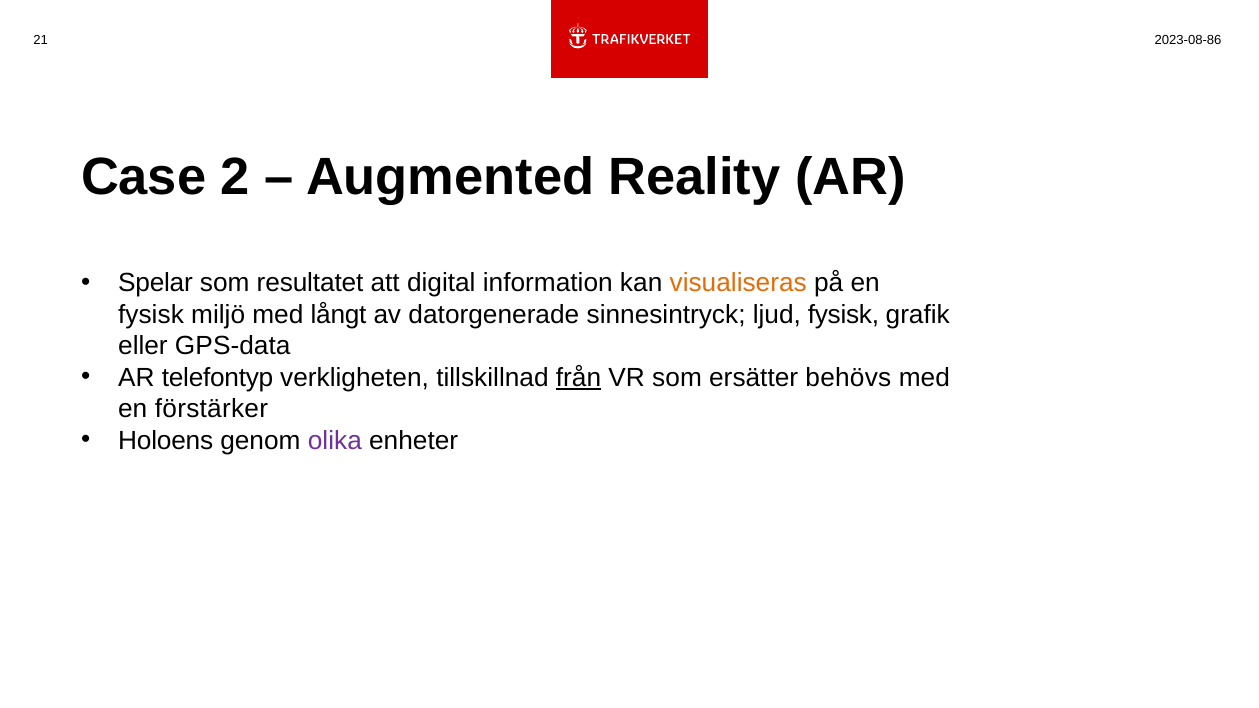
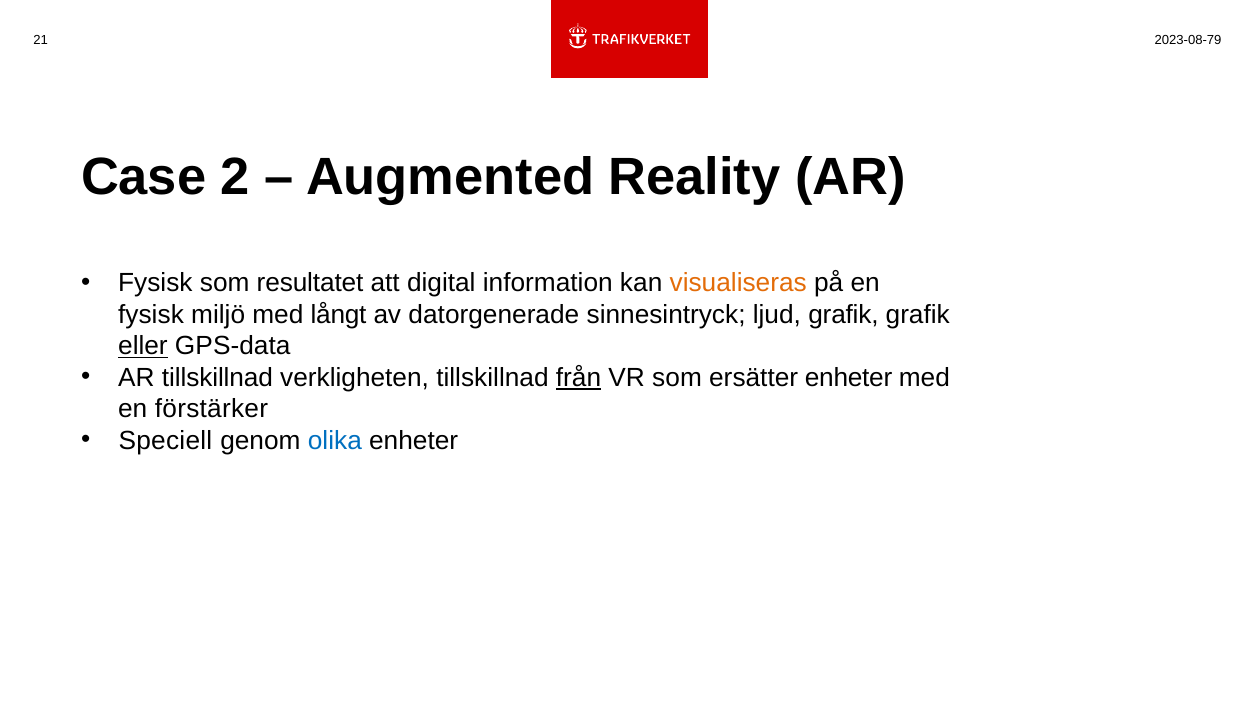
2023-08-86: 2023-08-86 -> 2023-08-79
Spelar at (155, 283): Spelar -> Fysisk
ljud fysisk: fysisk -> grafik
eller underline: none -> present
AR telefontyp: telefontyp -> tillskillnad
ersätter behövs: behövs -> enheter
Holoens: Holoens -> Speciell
olika colour: purple -> blue
